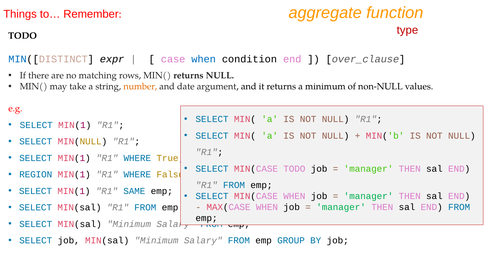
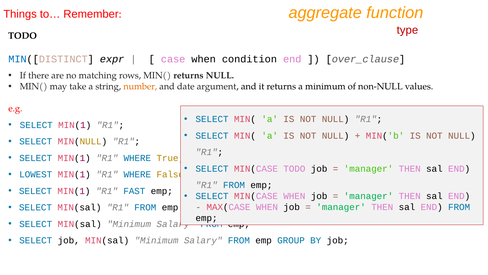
when at (204, 59) colour: blue -> black
REGION: REGION -> LOWEST
SAME: SAME -> FAST
